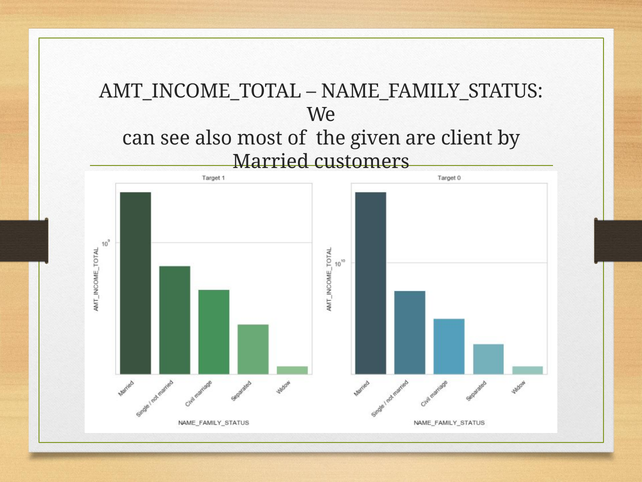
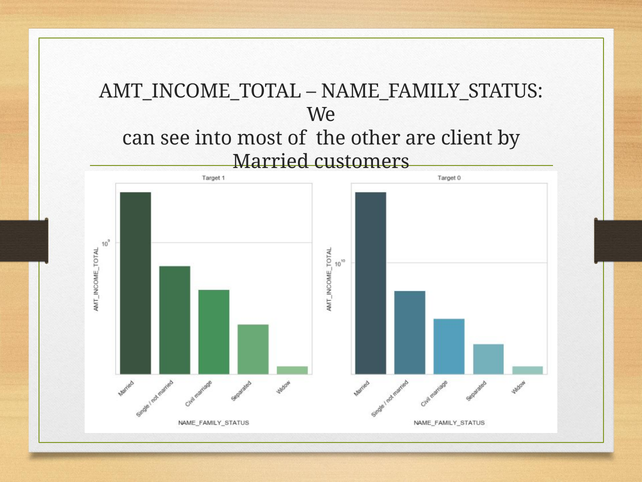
also: also -> into
given: given -> other
